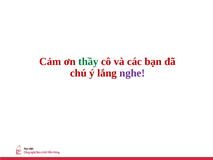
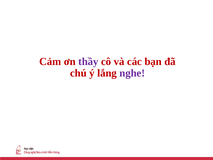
thầy colour: green -> purple
